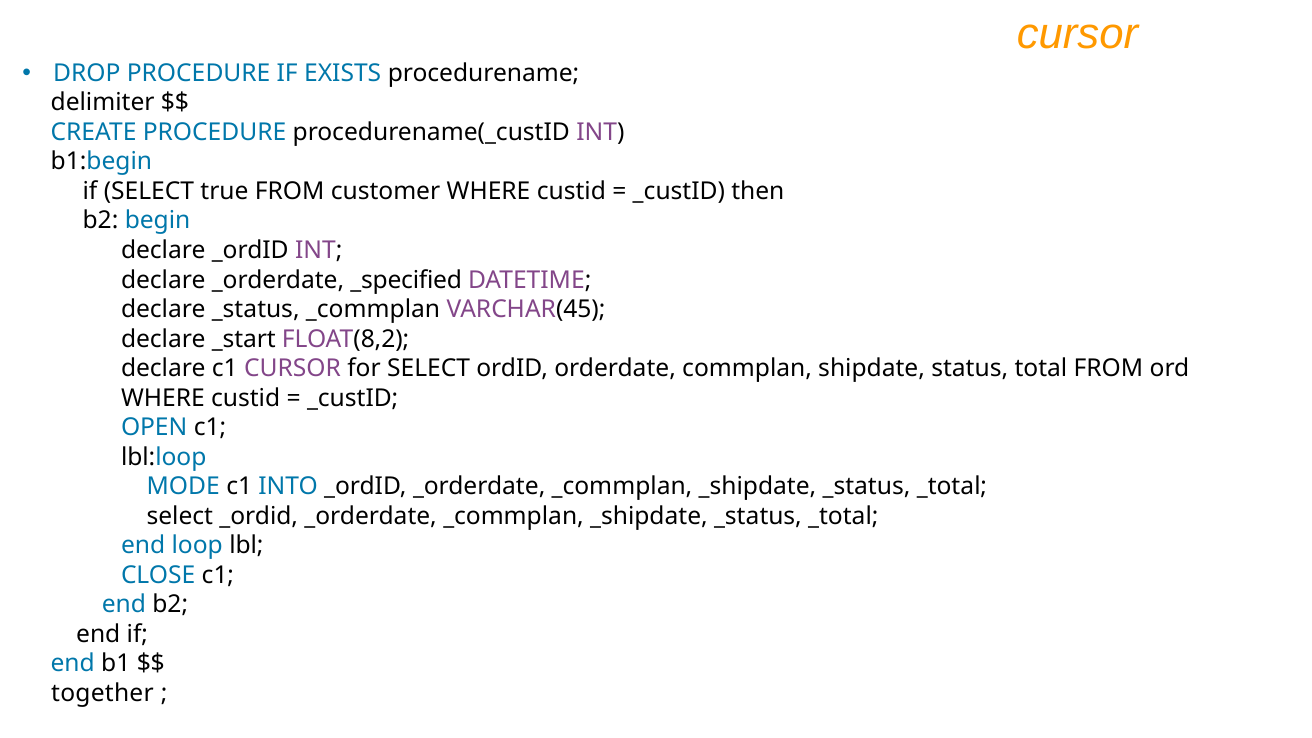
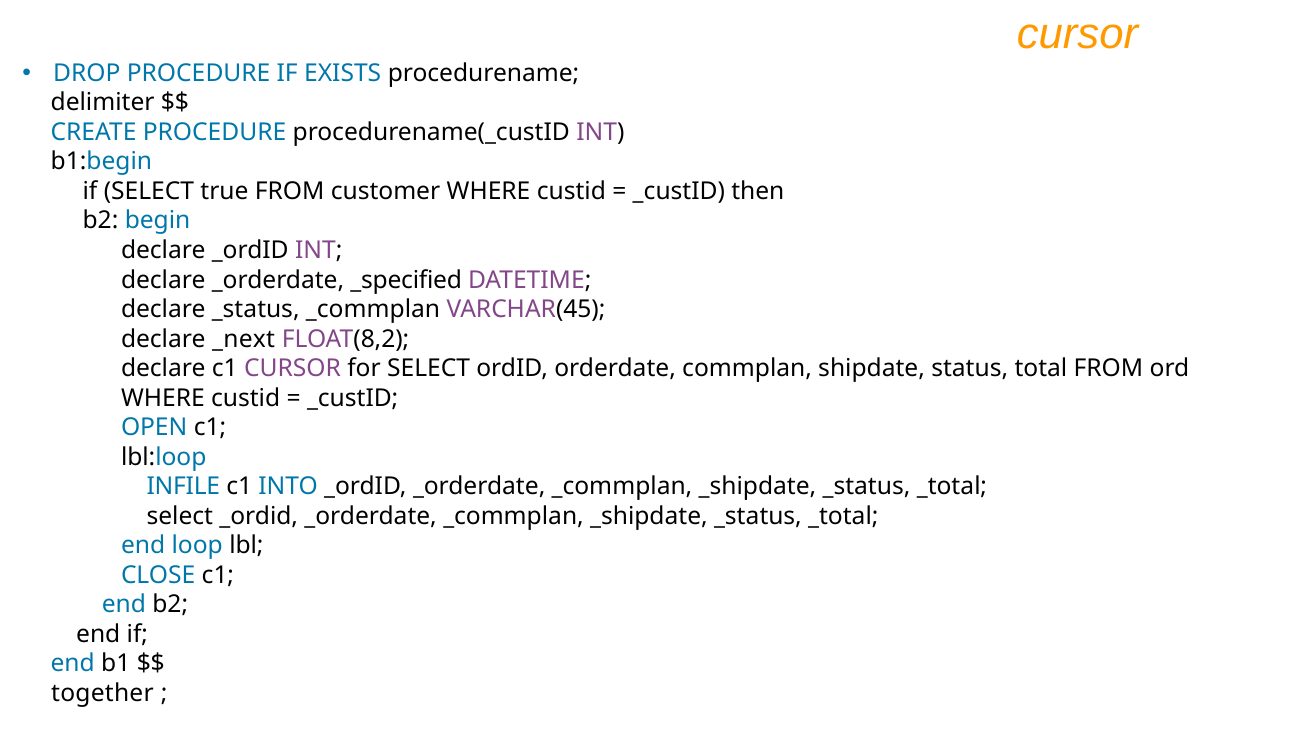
_start: _start -> _next
MODE: MODE -> INFILE
